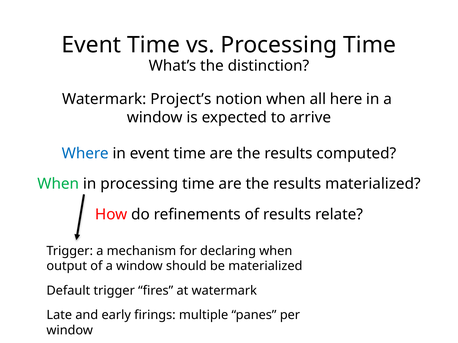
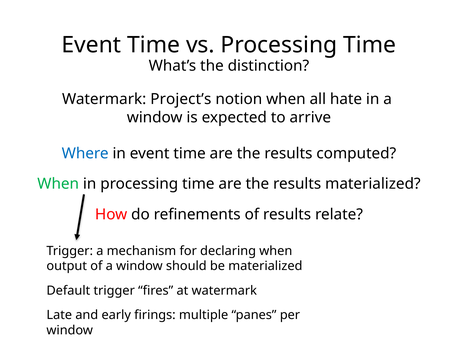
here: here -> hate
